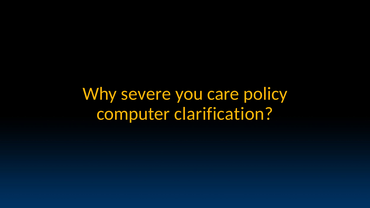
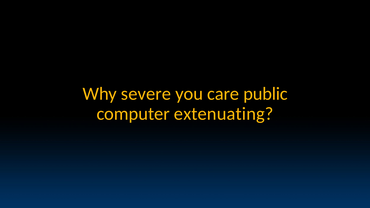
policy: policy -> public
clarification: clarification -> extenuating
